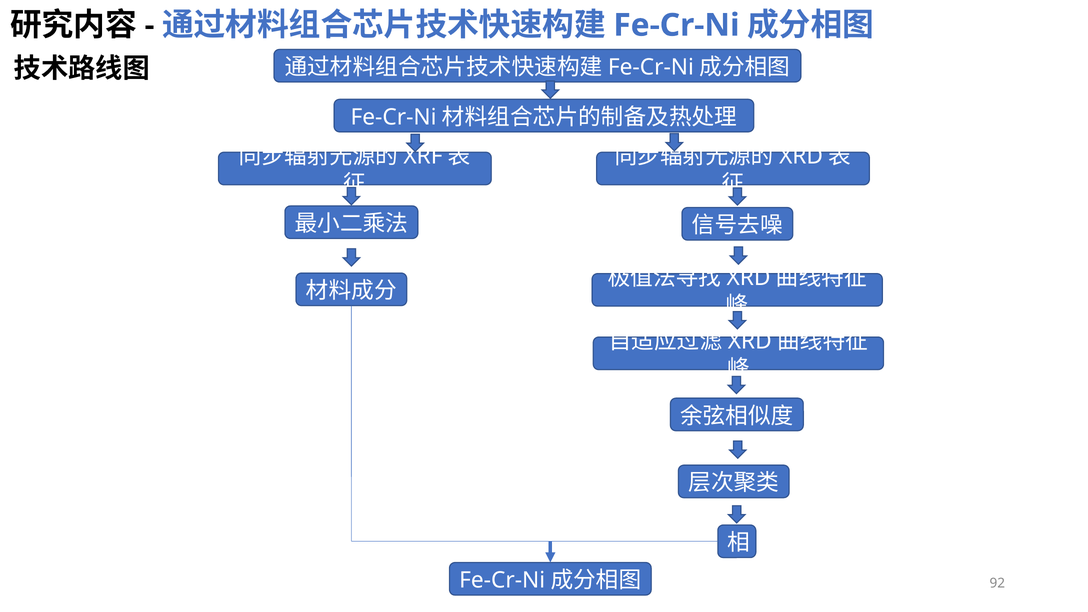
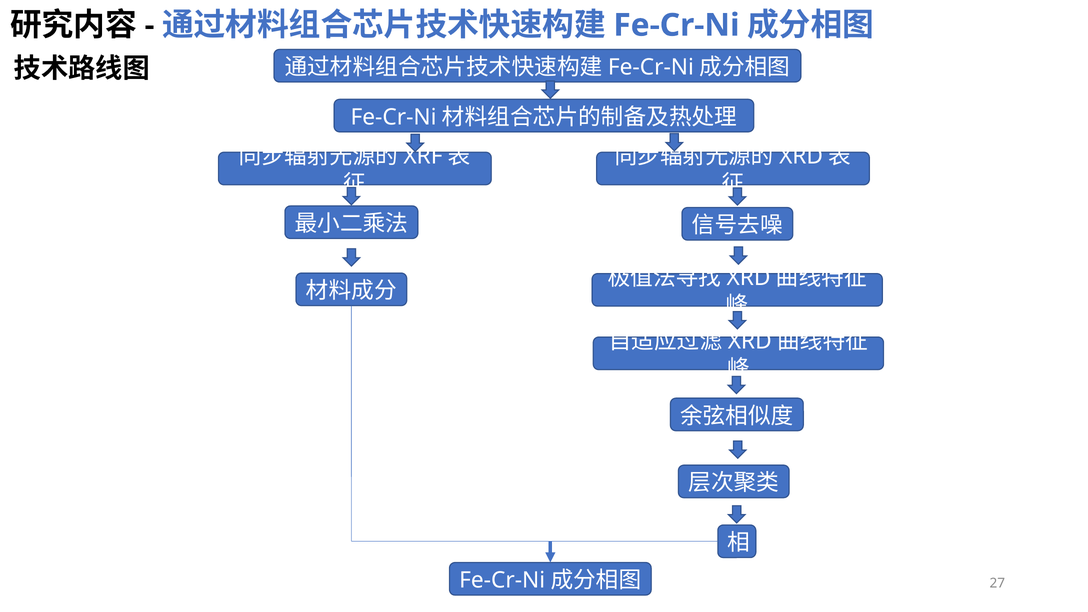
92: 92 -> 27
